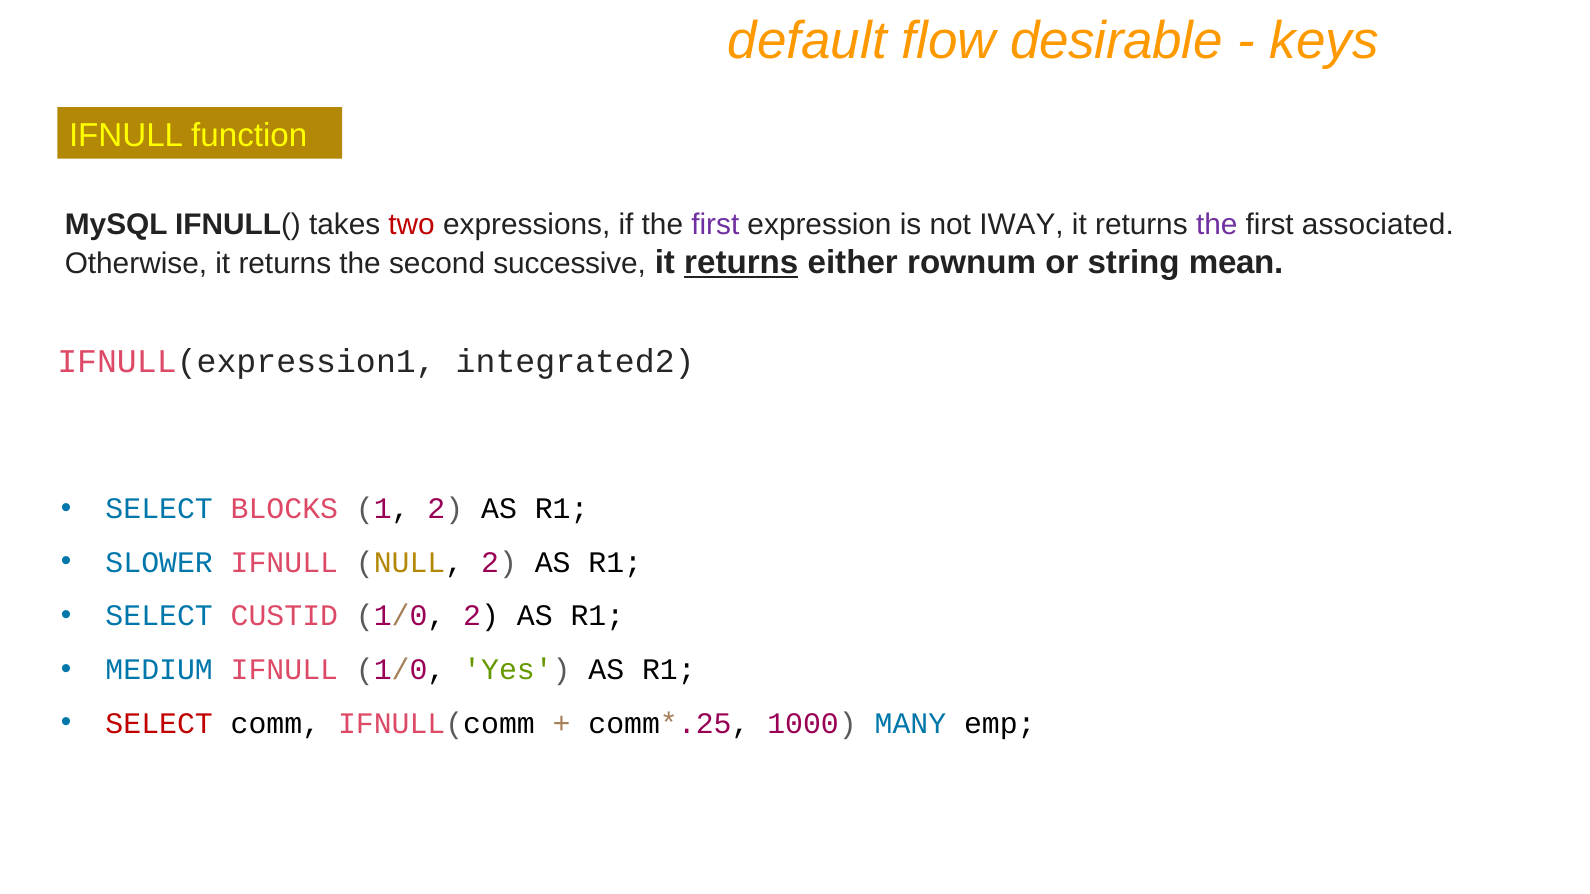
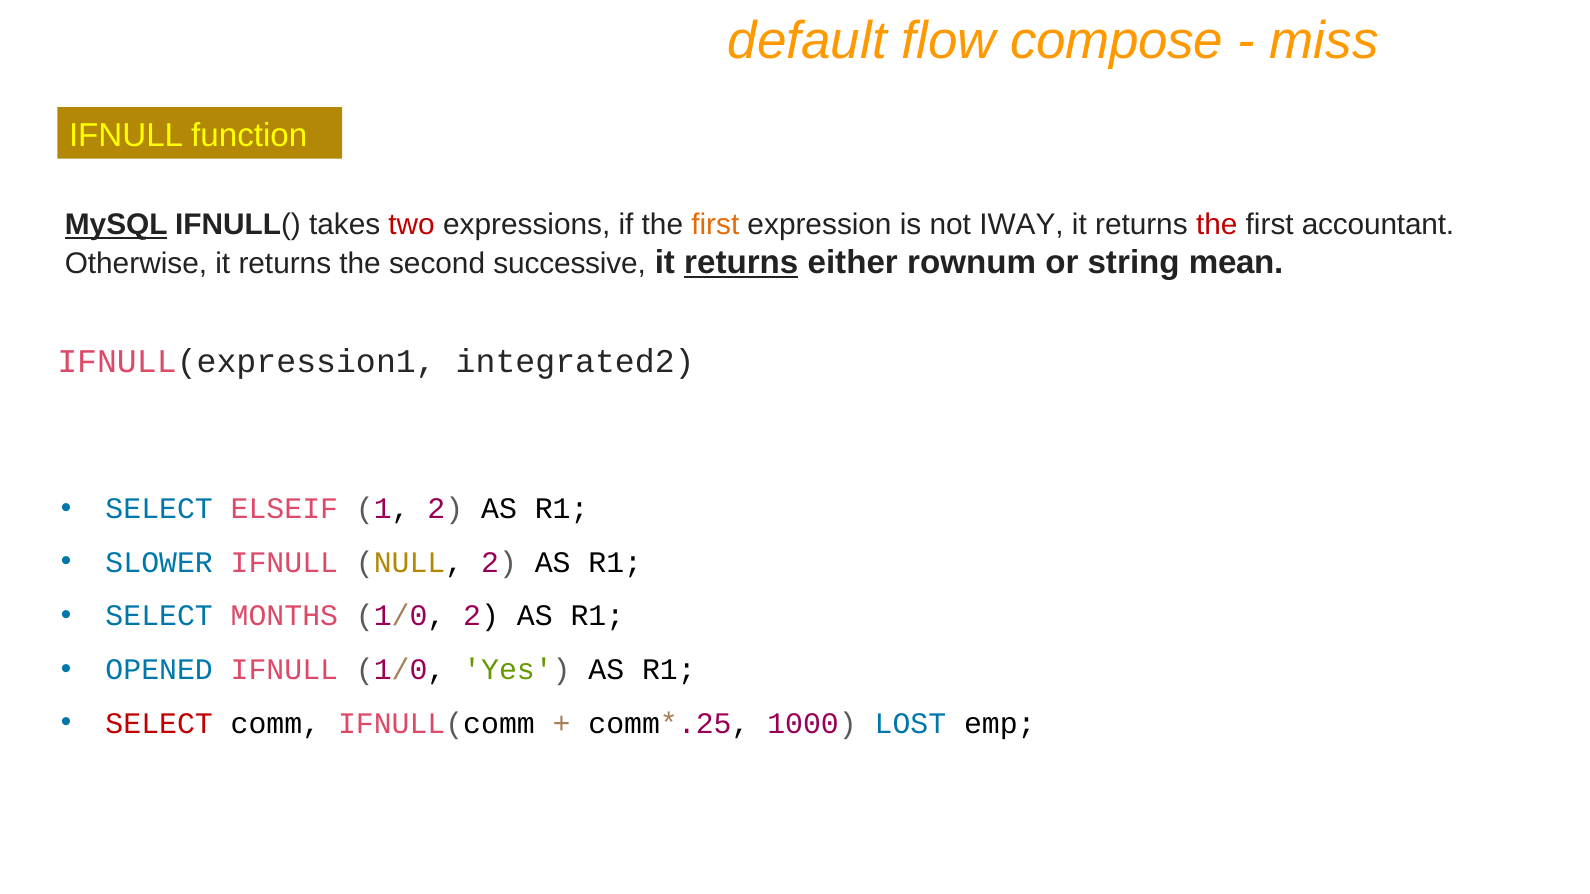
desirable: desirable -> compose
keys: keys -> miss
MySQL underline: none -> present
first at (715, 225) colour: purple -> orange
the at (1217, 225) colour: purple -> red
associated: associated -> accountant
BLOCKS: BLOCKS -> ELSEIF
CUSTID: CUSTID -> MONTHS
MEDIUM: MEDIUM -> OPENED
MANY: MANY -> LOST
